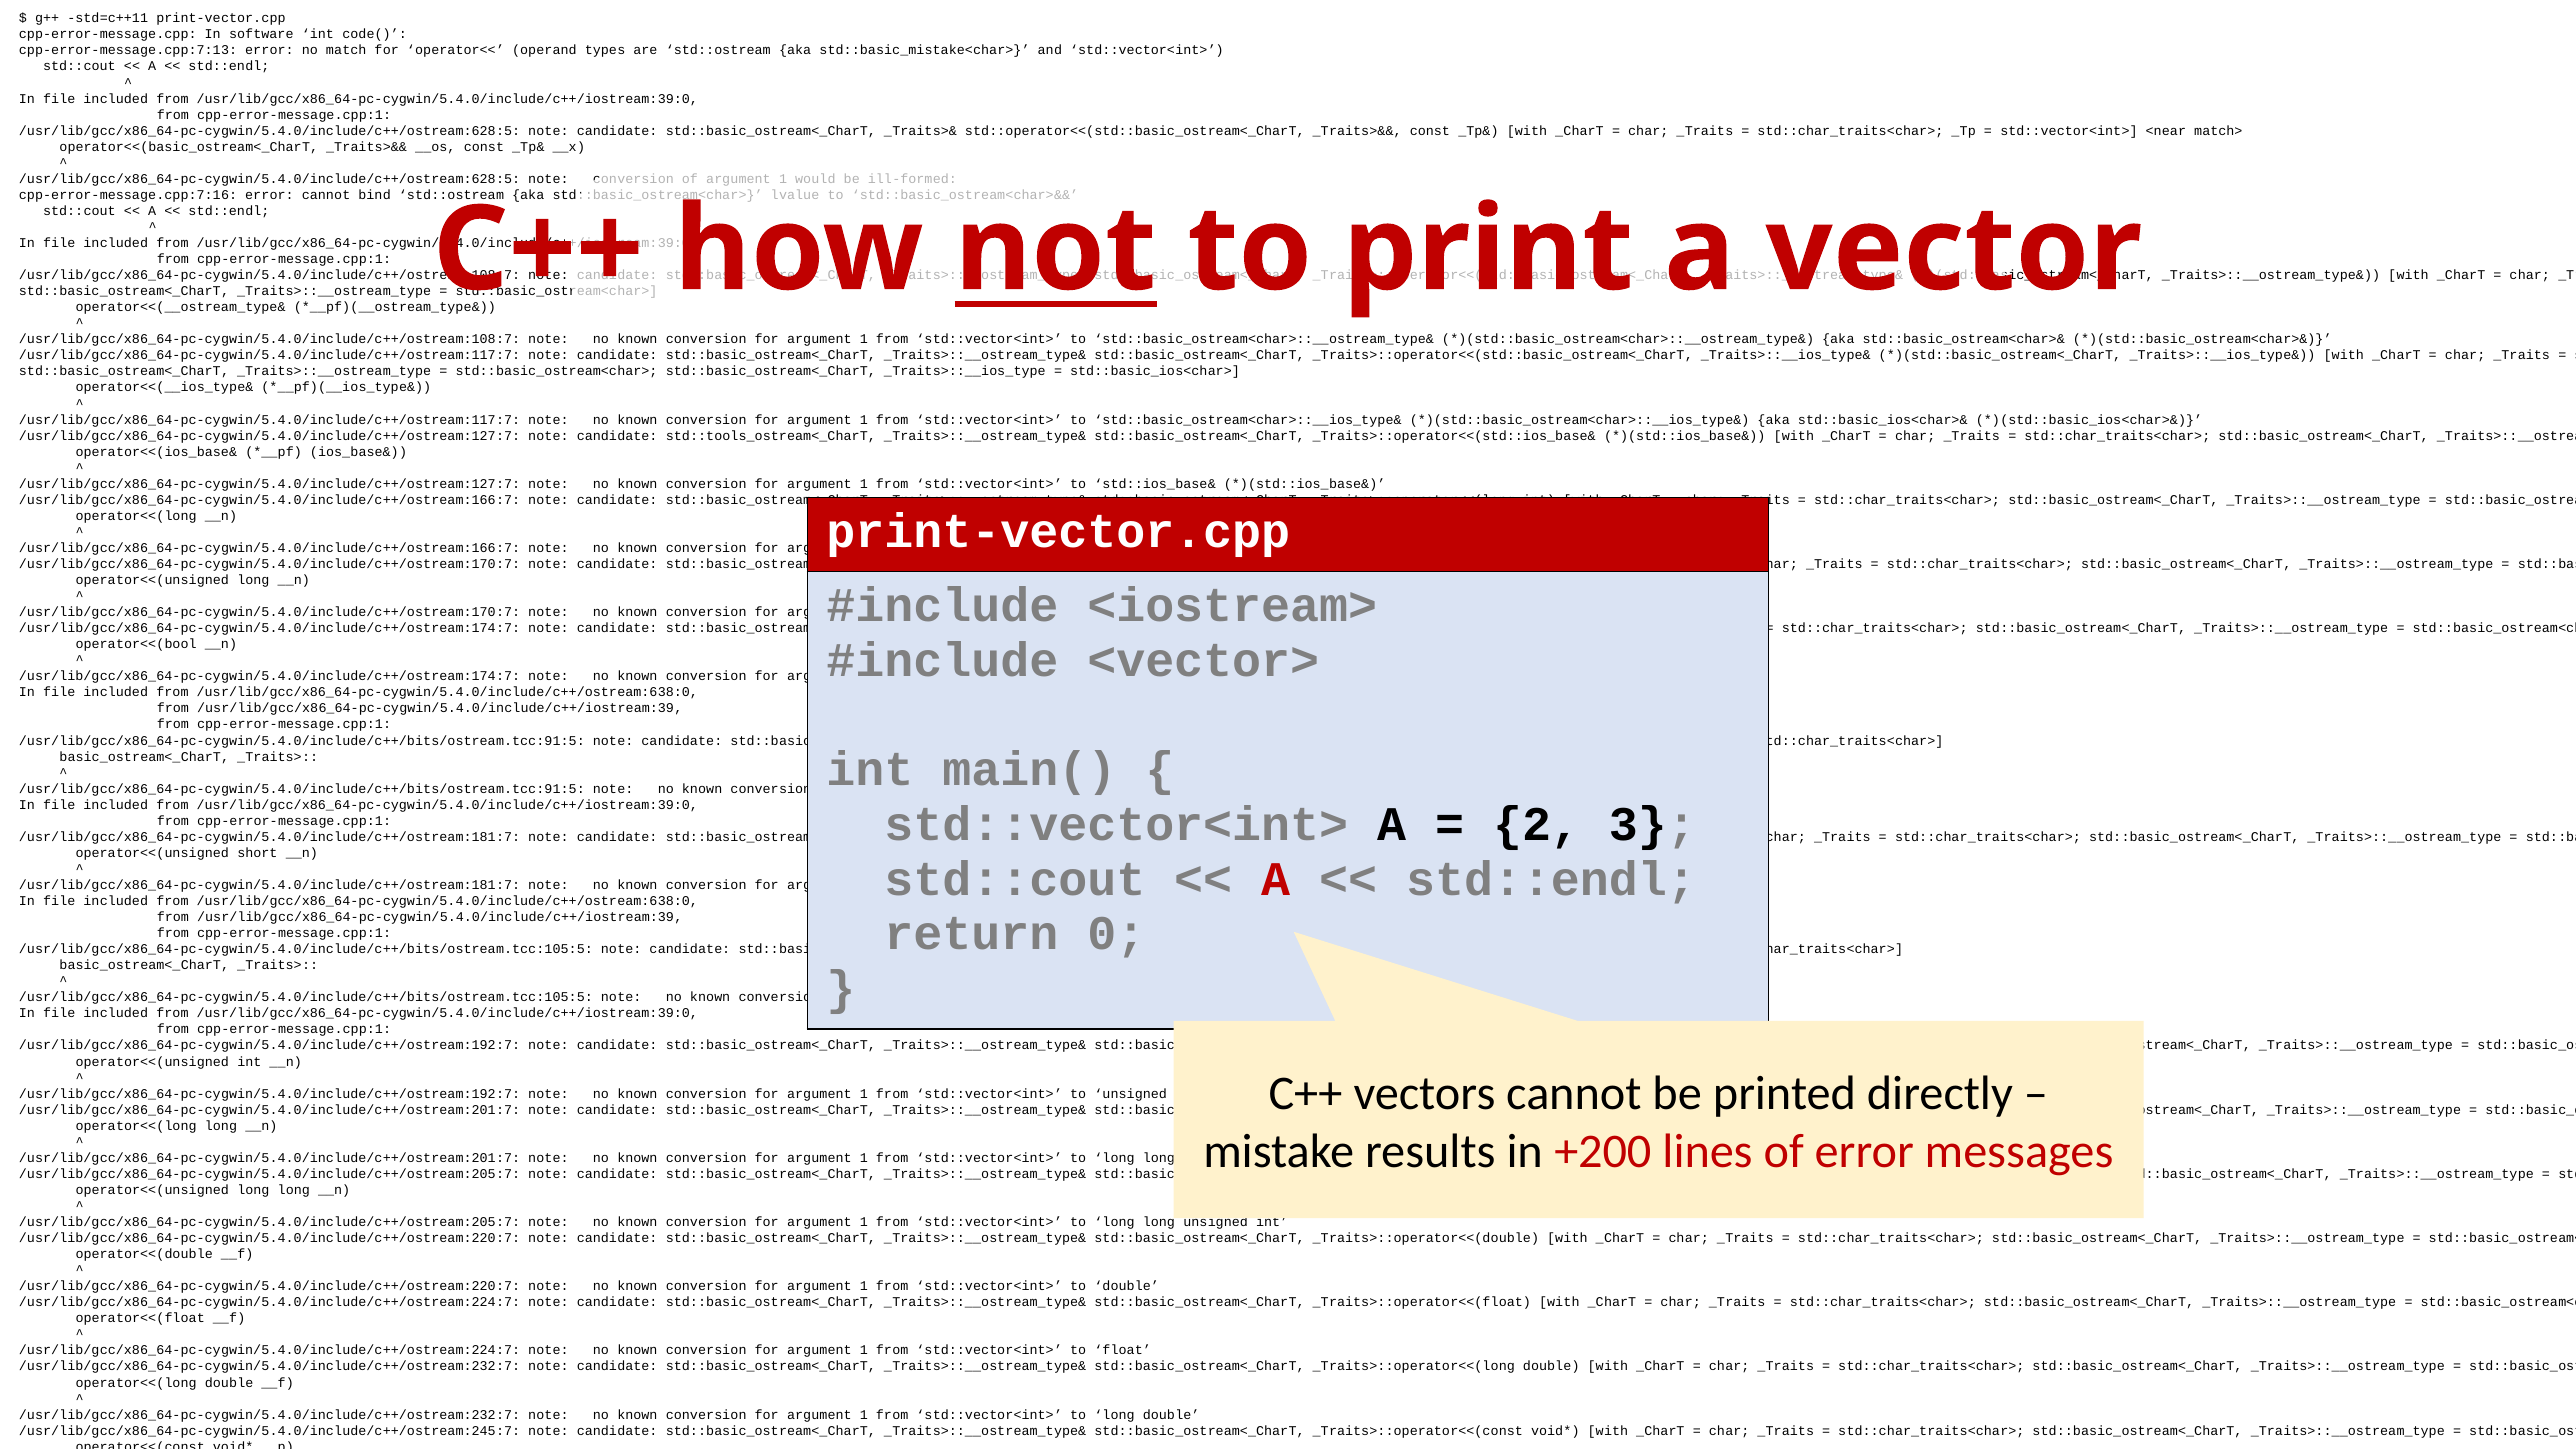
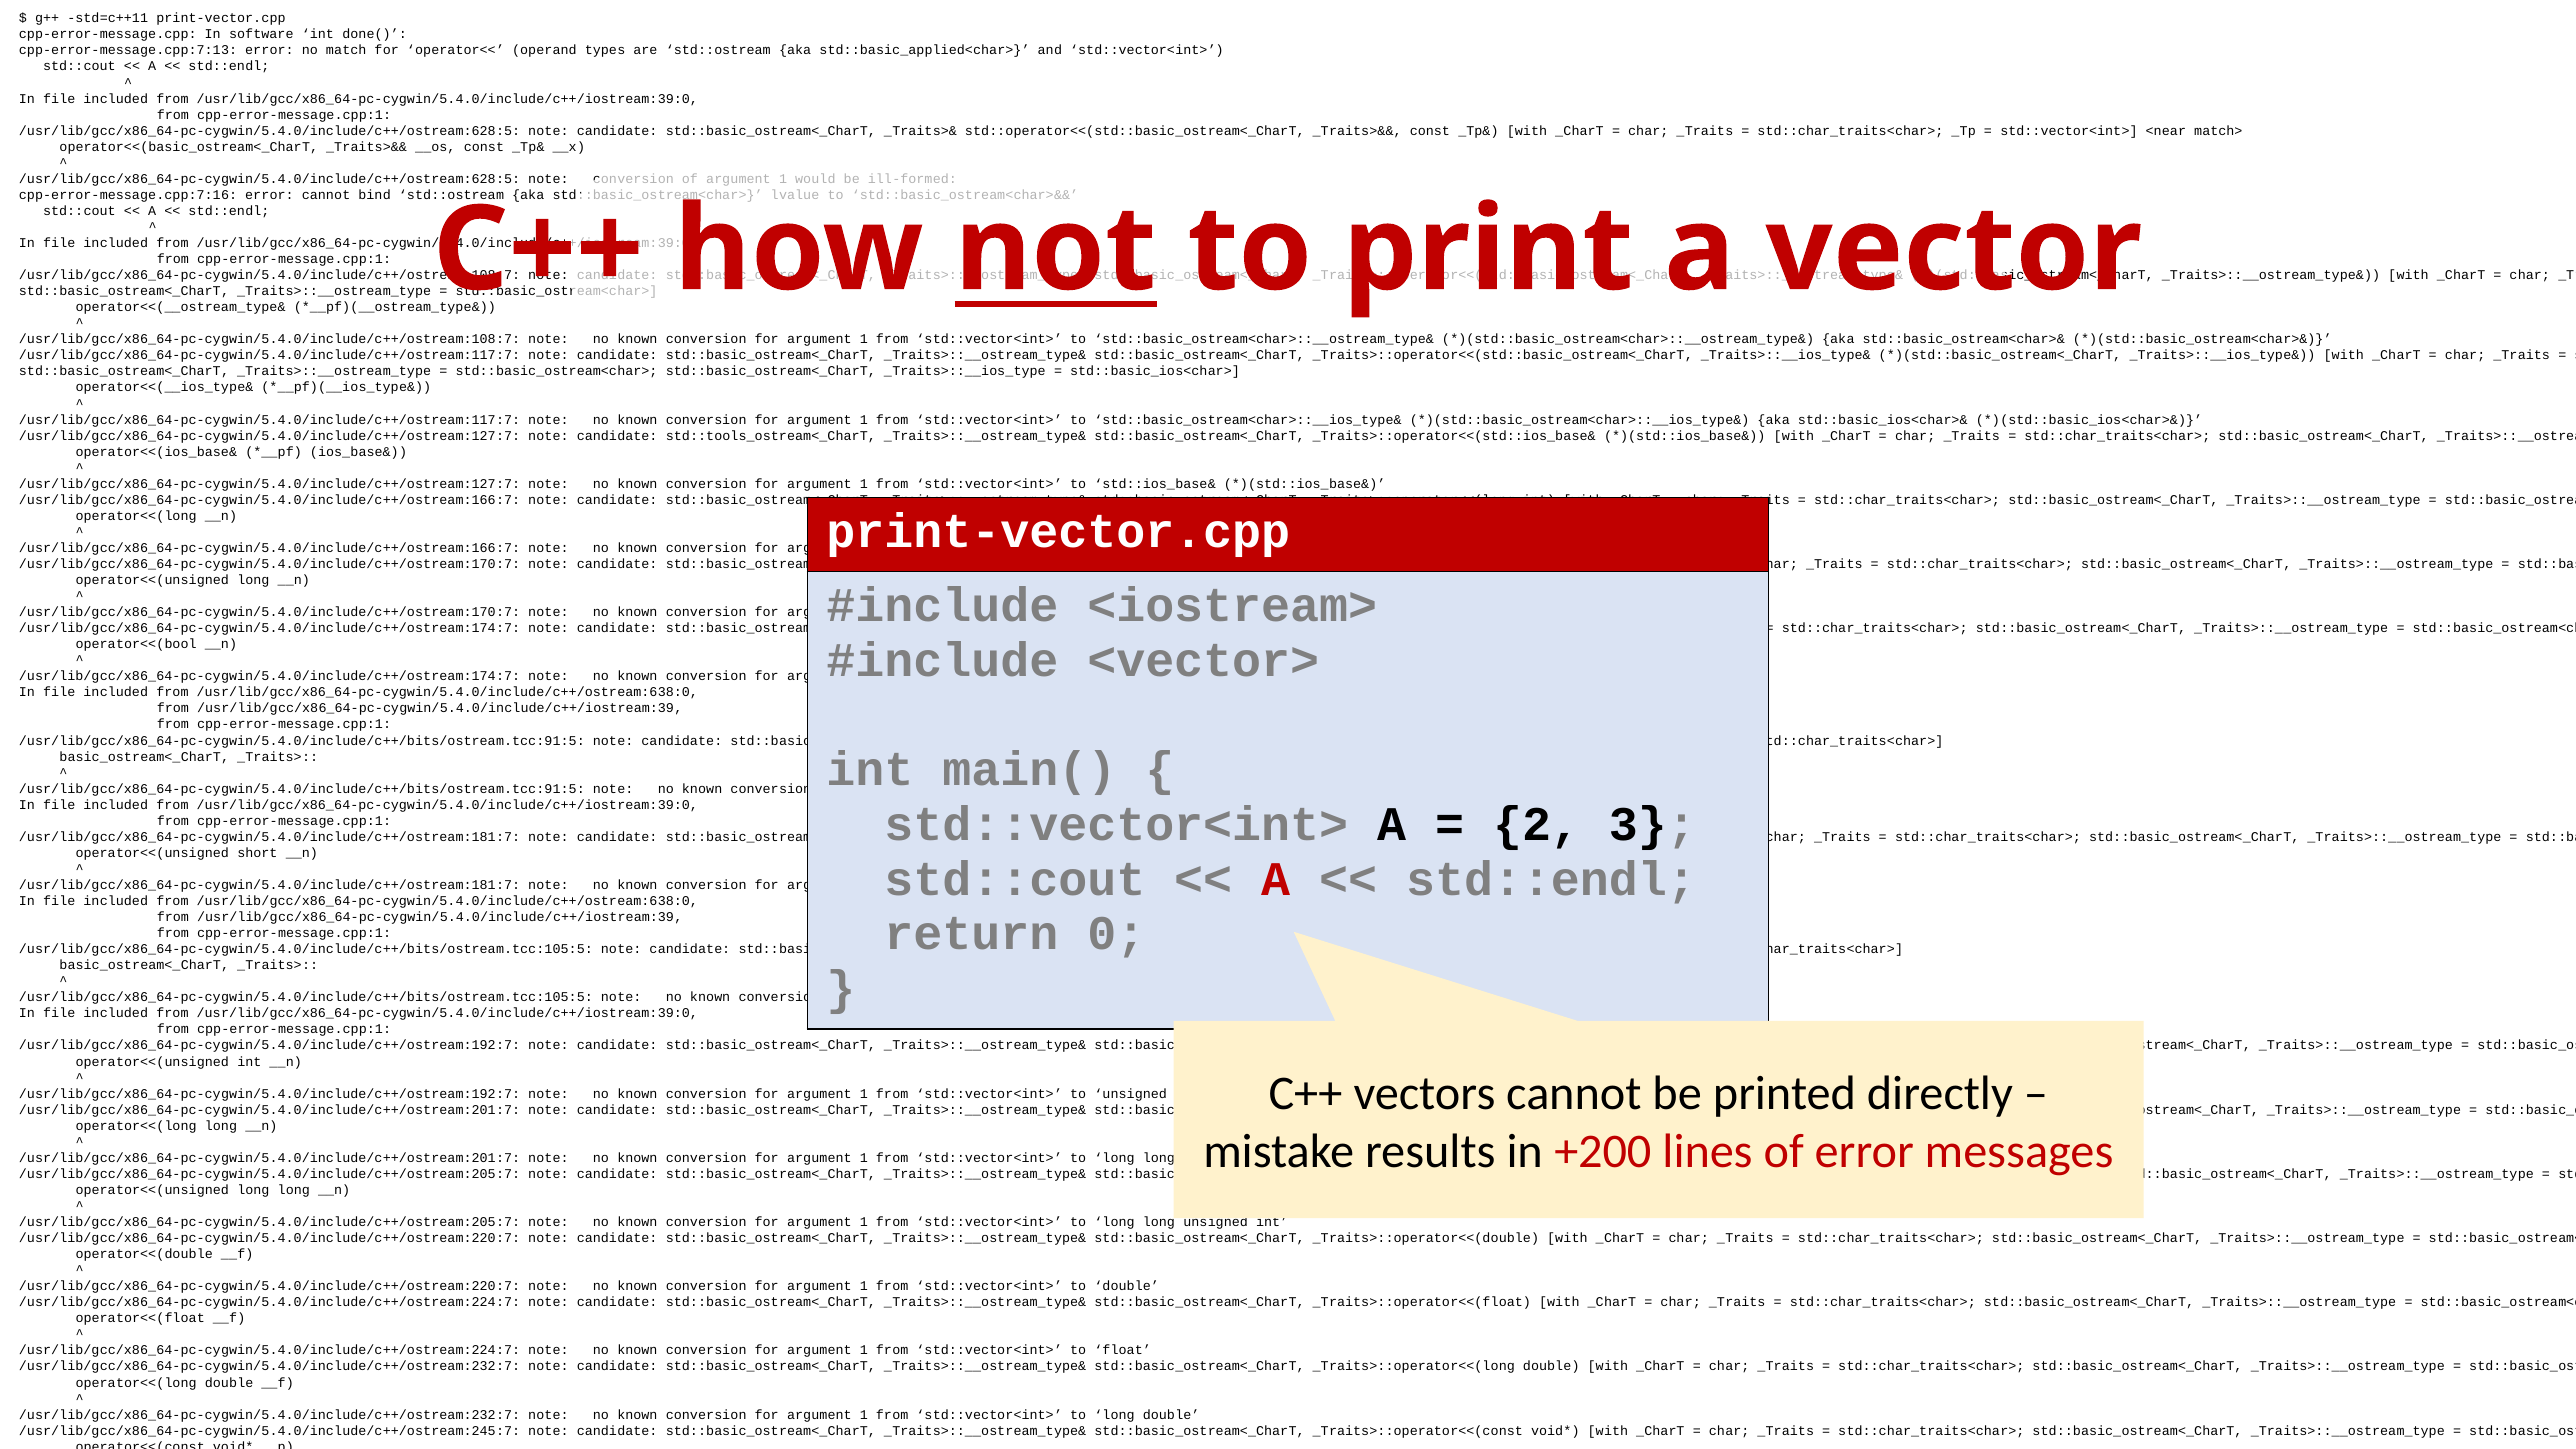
code(: code( -> done(
std::basic_mistake<char>: std::basic_mistake<char> -> std::basic_applied<char>
